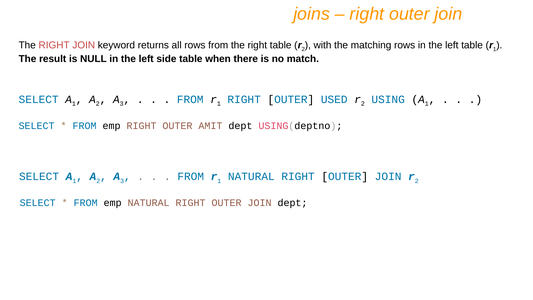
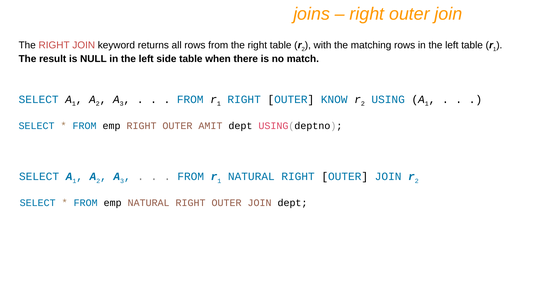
USED: USED -> KNOW
